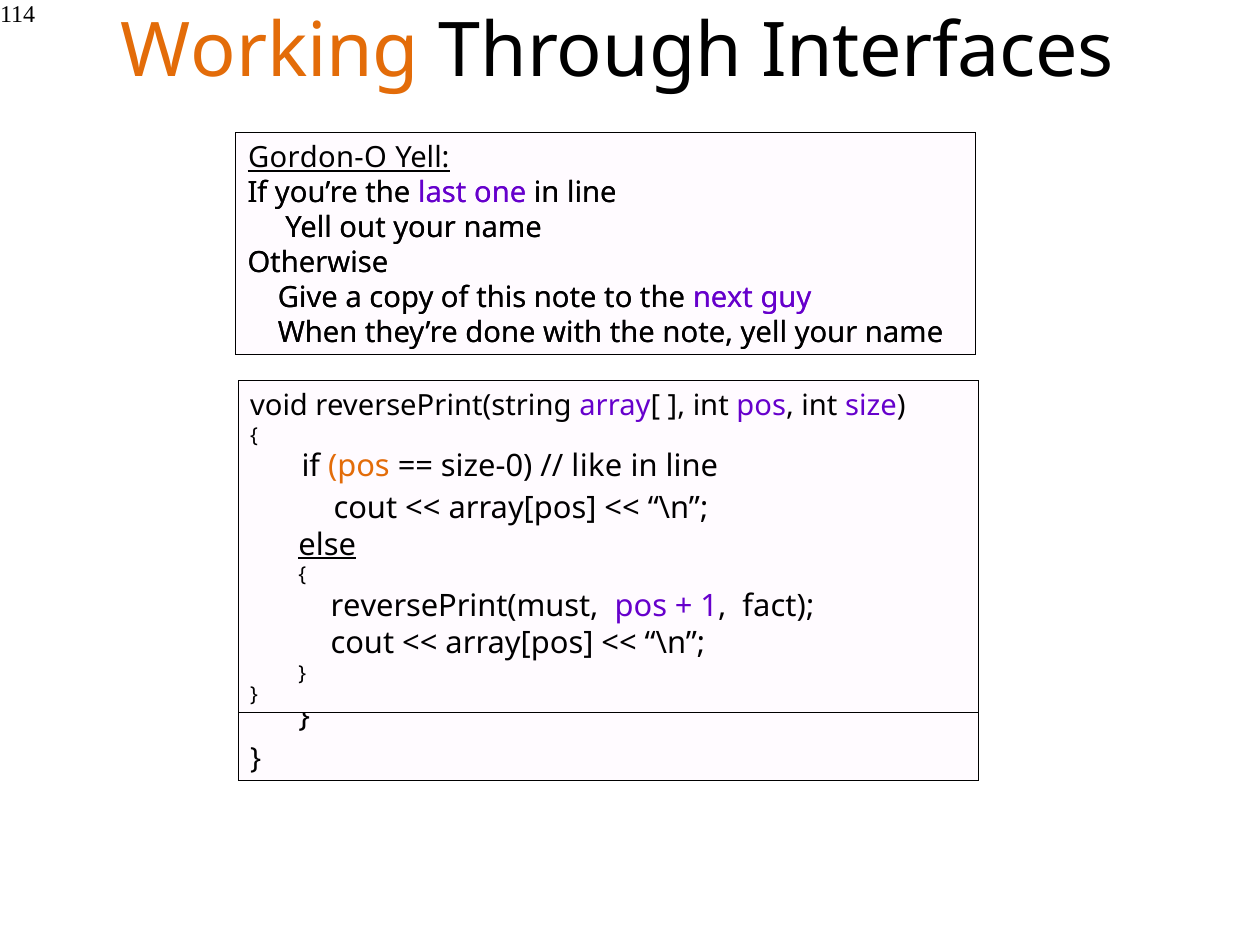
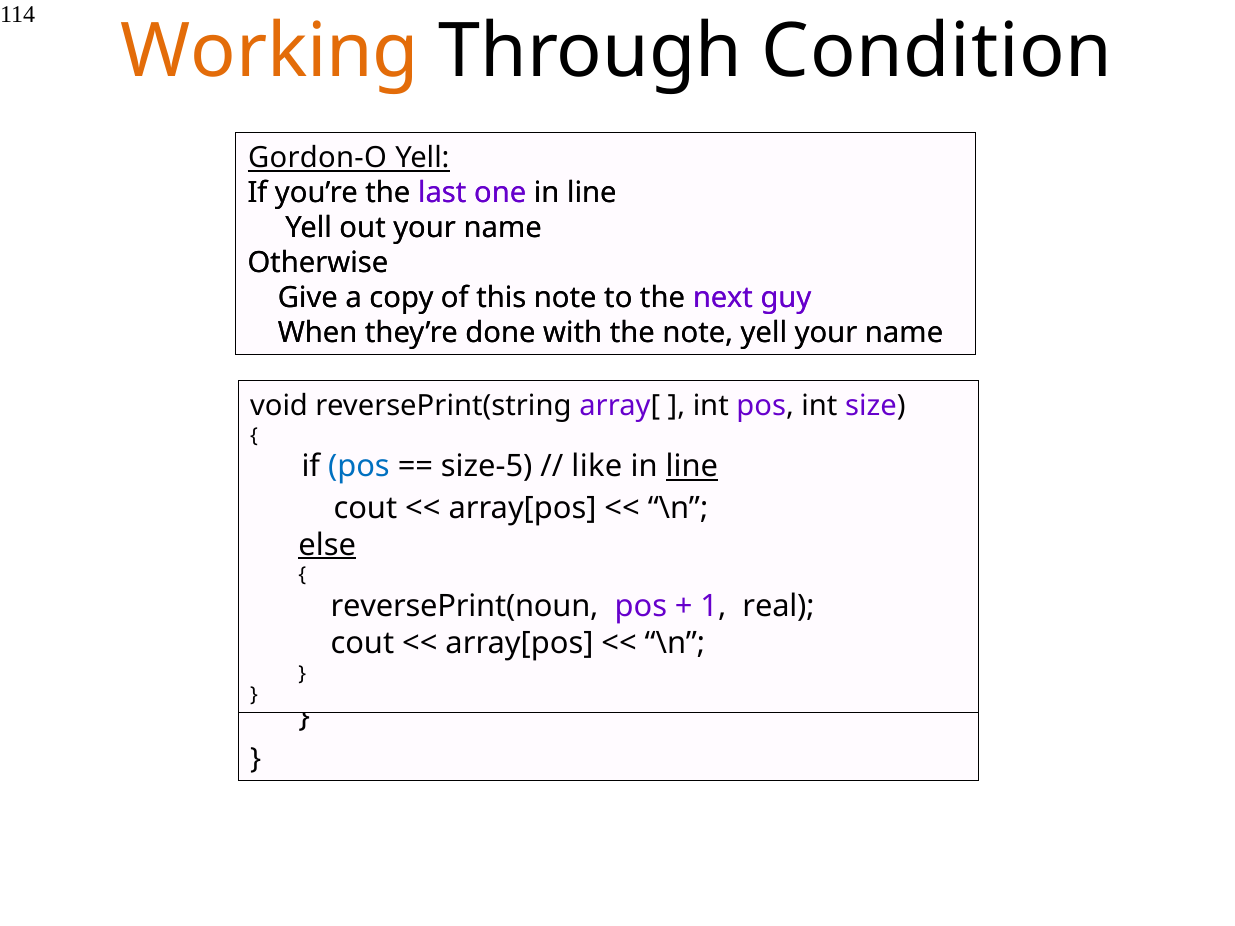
Interfaces: Interfaces -> Condition
pos at (359, 467) colour: orange -> blue
size-0: size-0 -> size-5
line at (692, 467) underline: none -> present
reversePrint(must: reversePrint(must -> reversePrint(noun
fact: fact -> real
